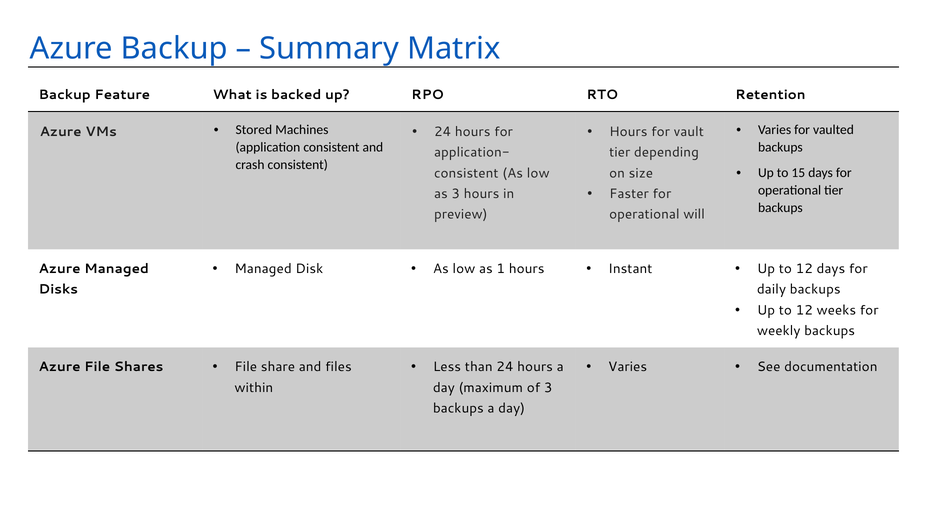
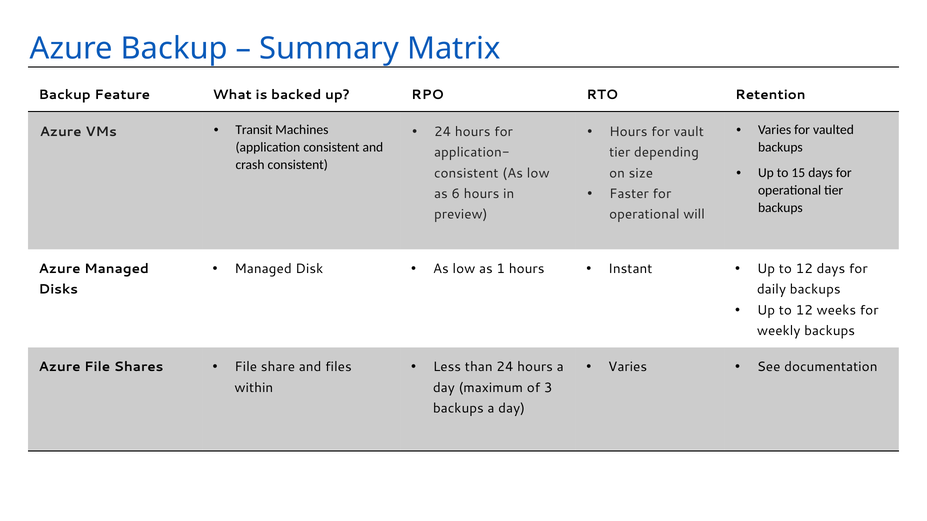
Stored: Stored -> Transit
as 3: 3 -> 6
